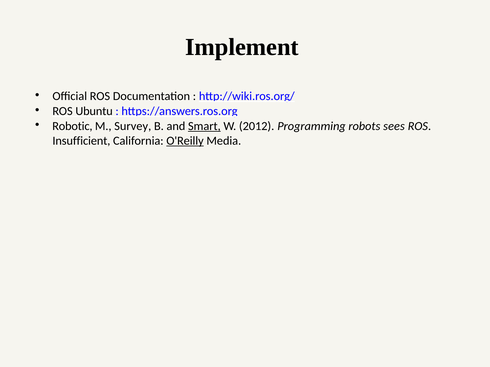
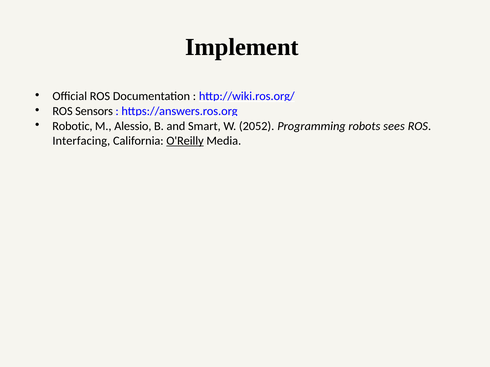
Ubuntu: Ubuntu -> Sensors
Survey: Survey -> Alessio
Smart underline: present -> none
2012: 2012 -> 2052
Insufficient: Insufficient -> Interfacing
